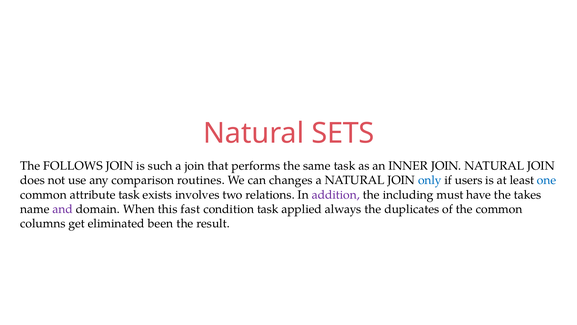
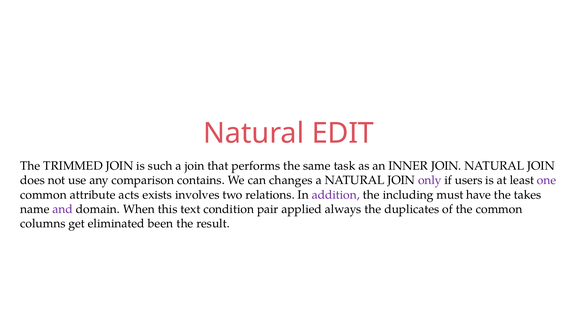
SETS: SETS -> EDIT
FOLLOWS: FOLLOWS -> TRIMMED
routines: routines -> contains
only colour: blue -> purple
one colour: blue -> purple
attribute task: task -> acts
fast: fast -> text
condition task: task -> pair
